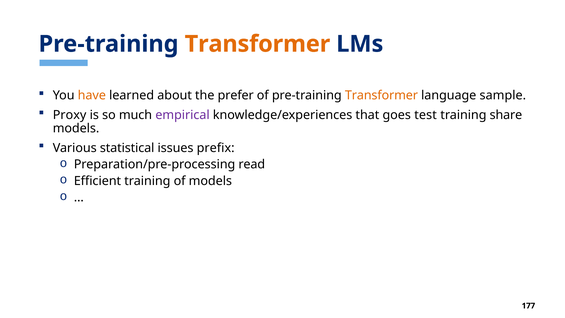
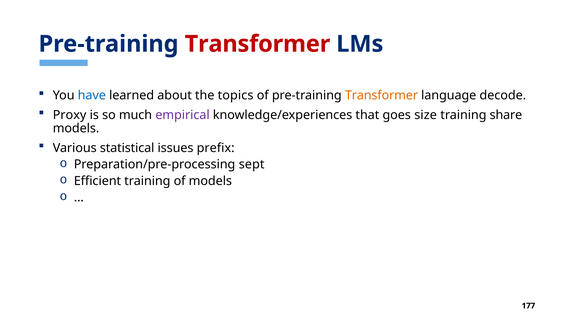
Transformer at (257, 44) colour: orange -> red
have colour: orange -> blue
prefer: prefer -> topics
sample: sample -> decode
test: test -> size
read: read -> sept
